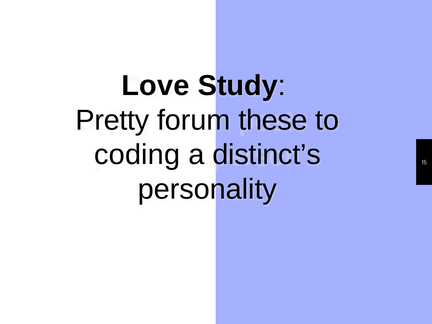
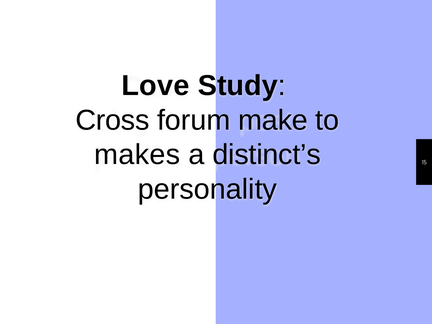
Pretty: Pretty -> Cross
these: these -> make
coding: coding -> makes
